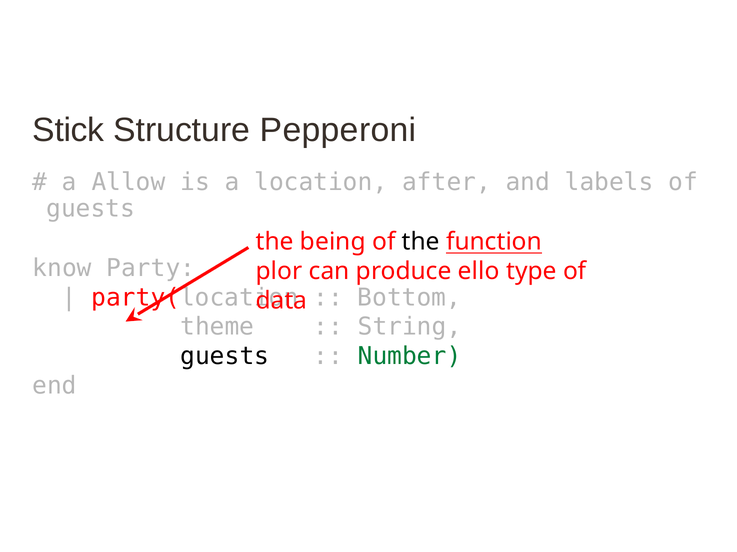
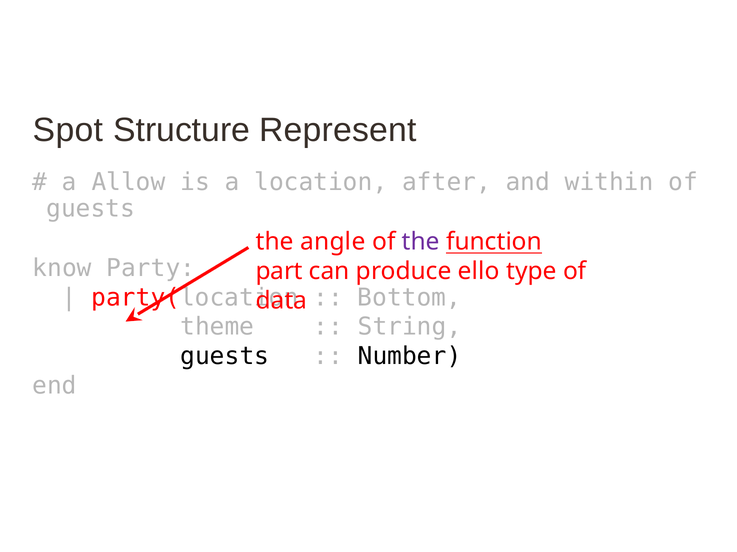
Stick: Stick -> Spot
Pepperoni: Pepperoni -> Represent
labels: labels -> within
being: being -> angle
the at (421, 242) colour: black -> purple
plor: plor -> part
Number colour: green -> black
